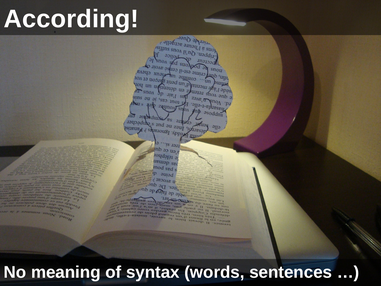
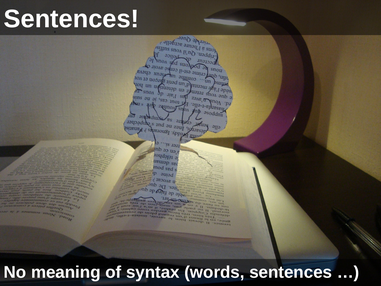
According at (71, 19): According -> Sentences
